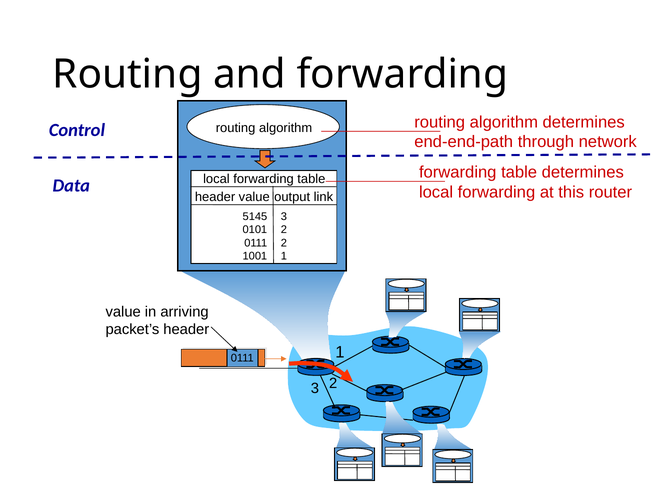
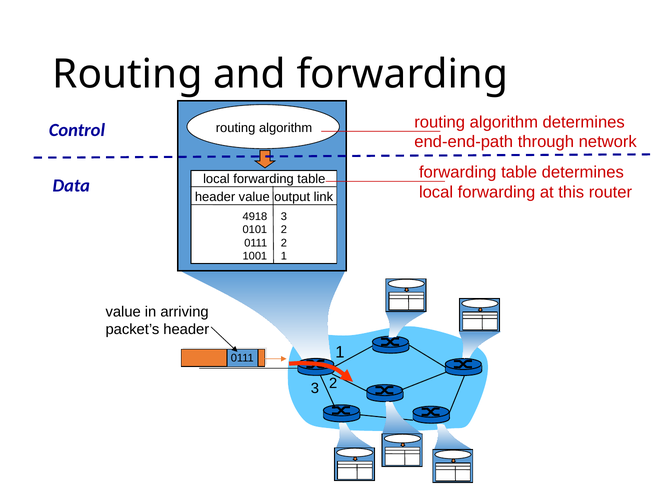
5145: 5145 -> 4918
